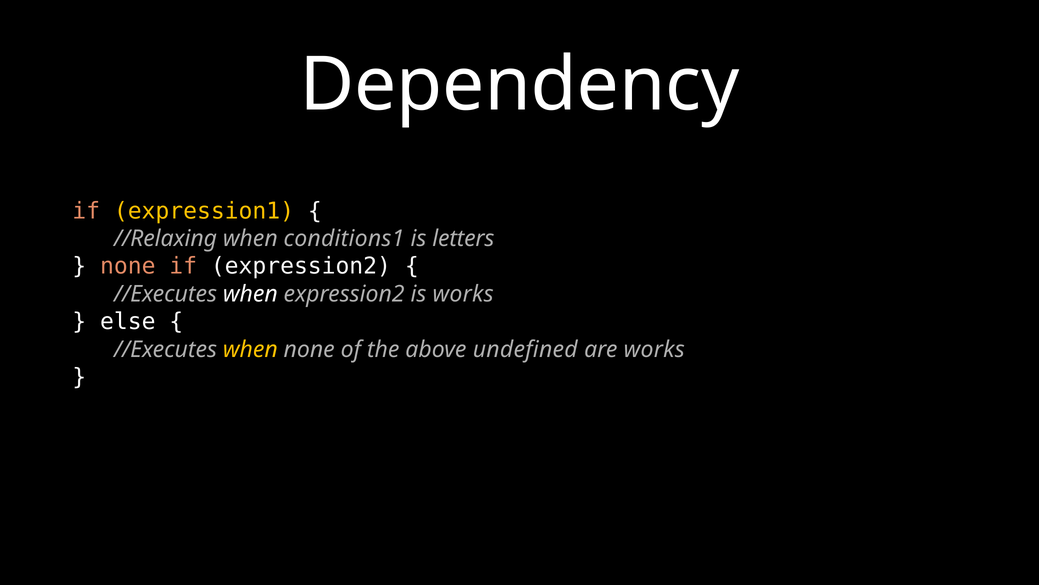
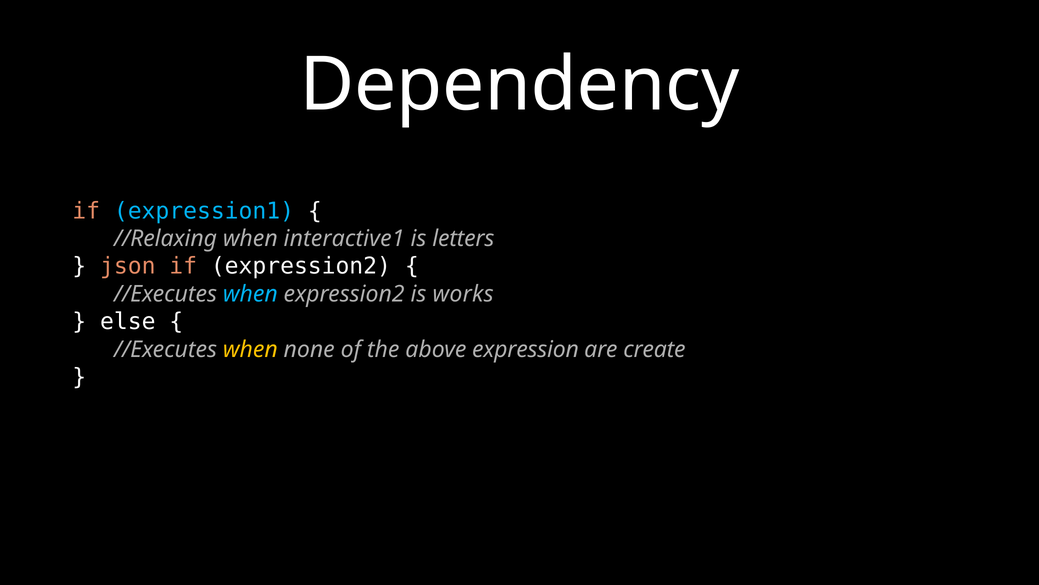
expression1 colour: yellow -> light blue
conditions1: conditions1 -> interactive1
none at (128, 266): none -> json
when at (250, 294) colour: white -> light blue
undefined: undefined -> expression
are works: works -> create
